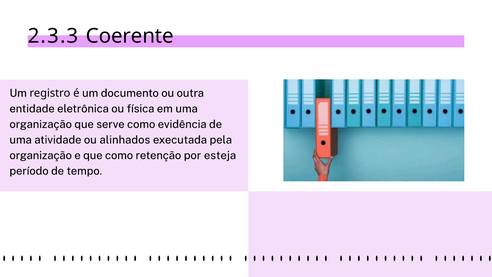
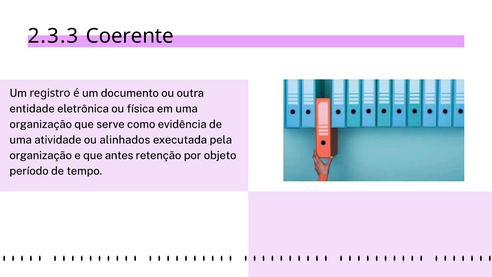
que como: como -> antes
esteja: esteja -> objeto
